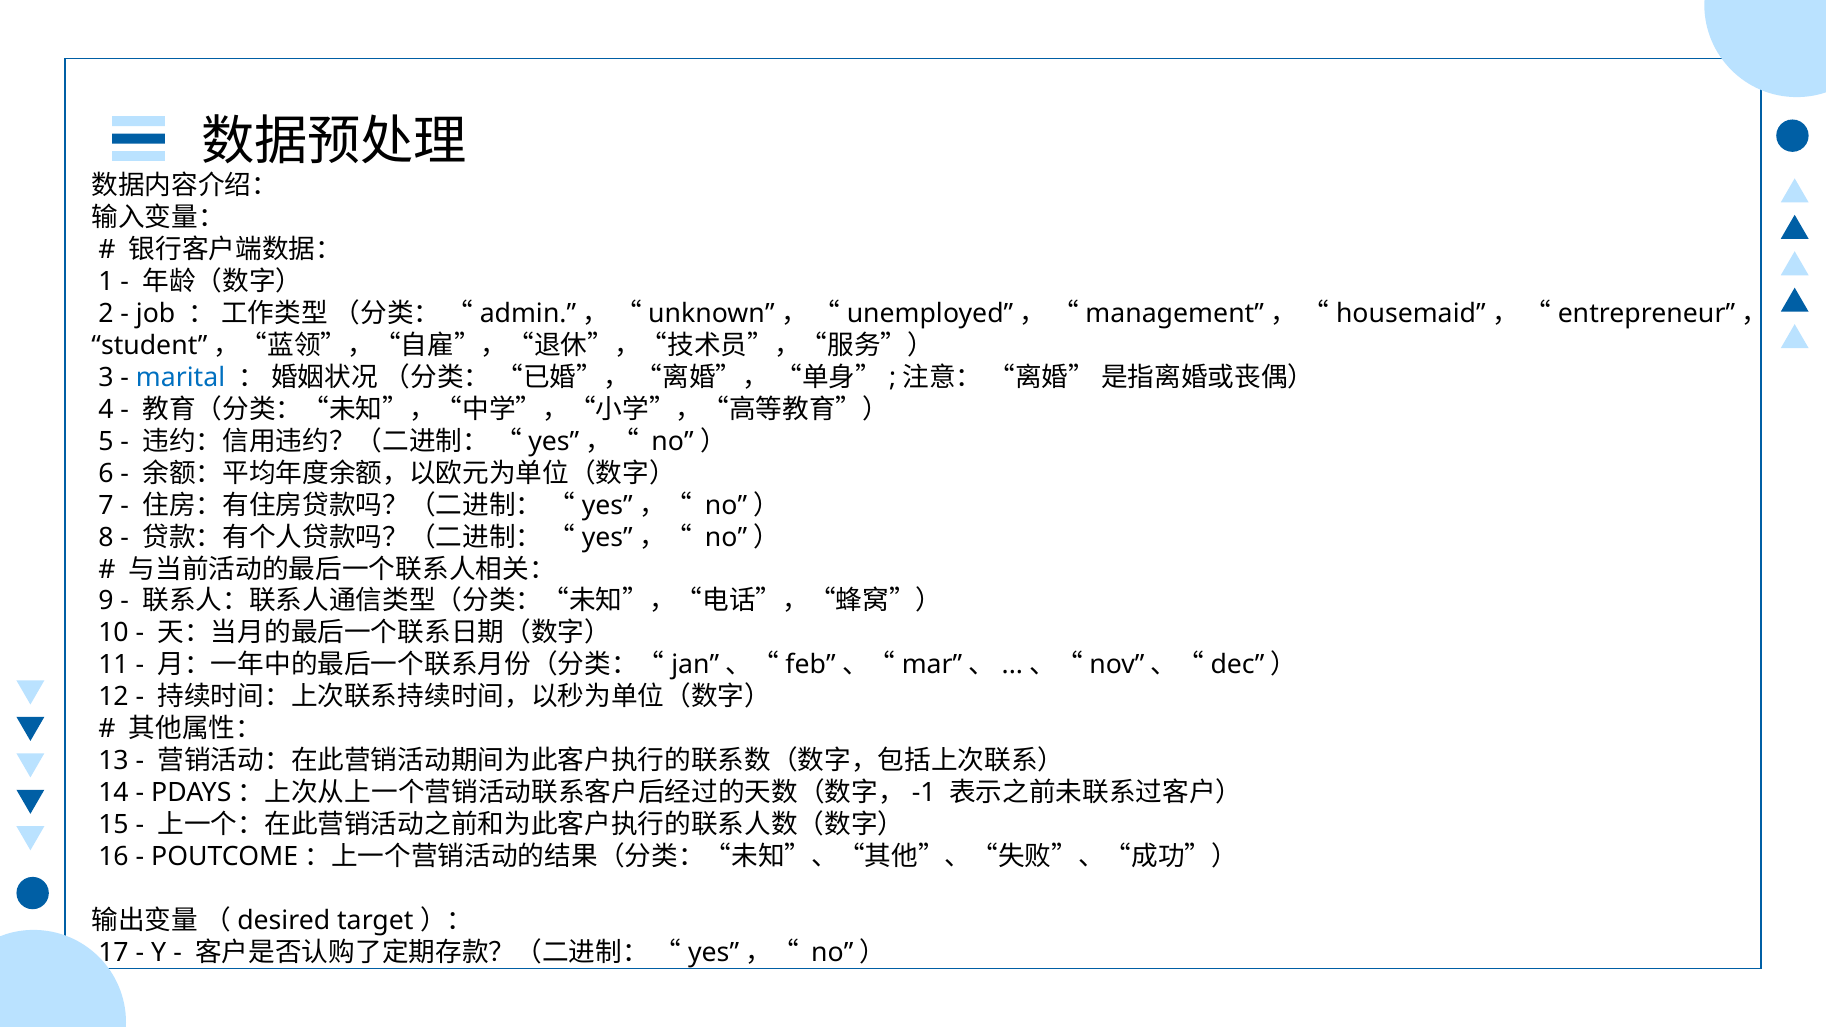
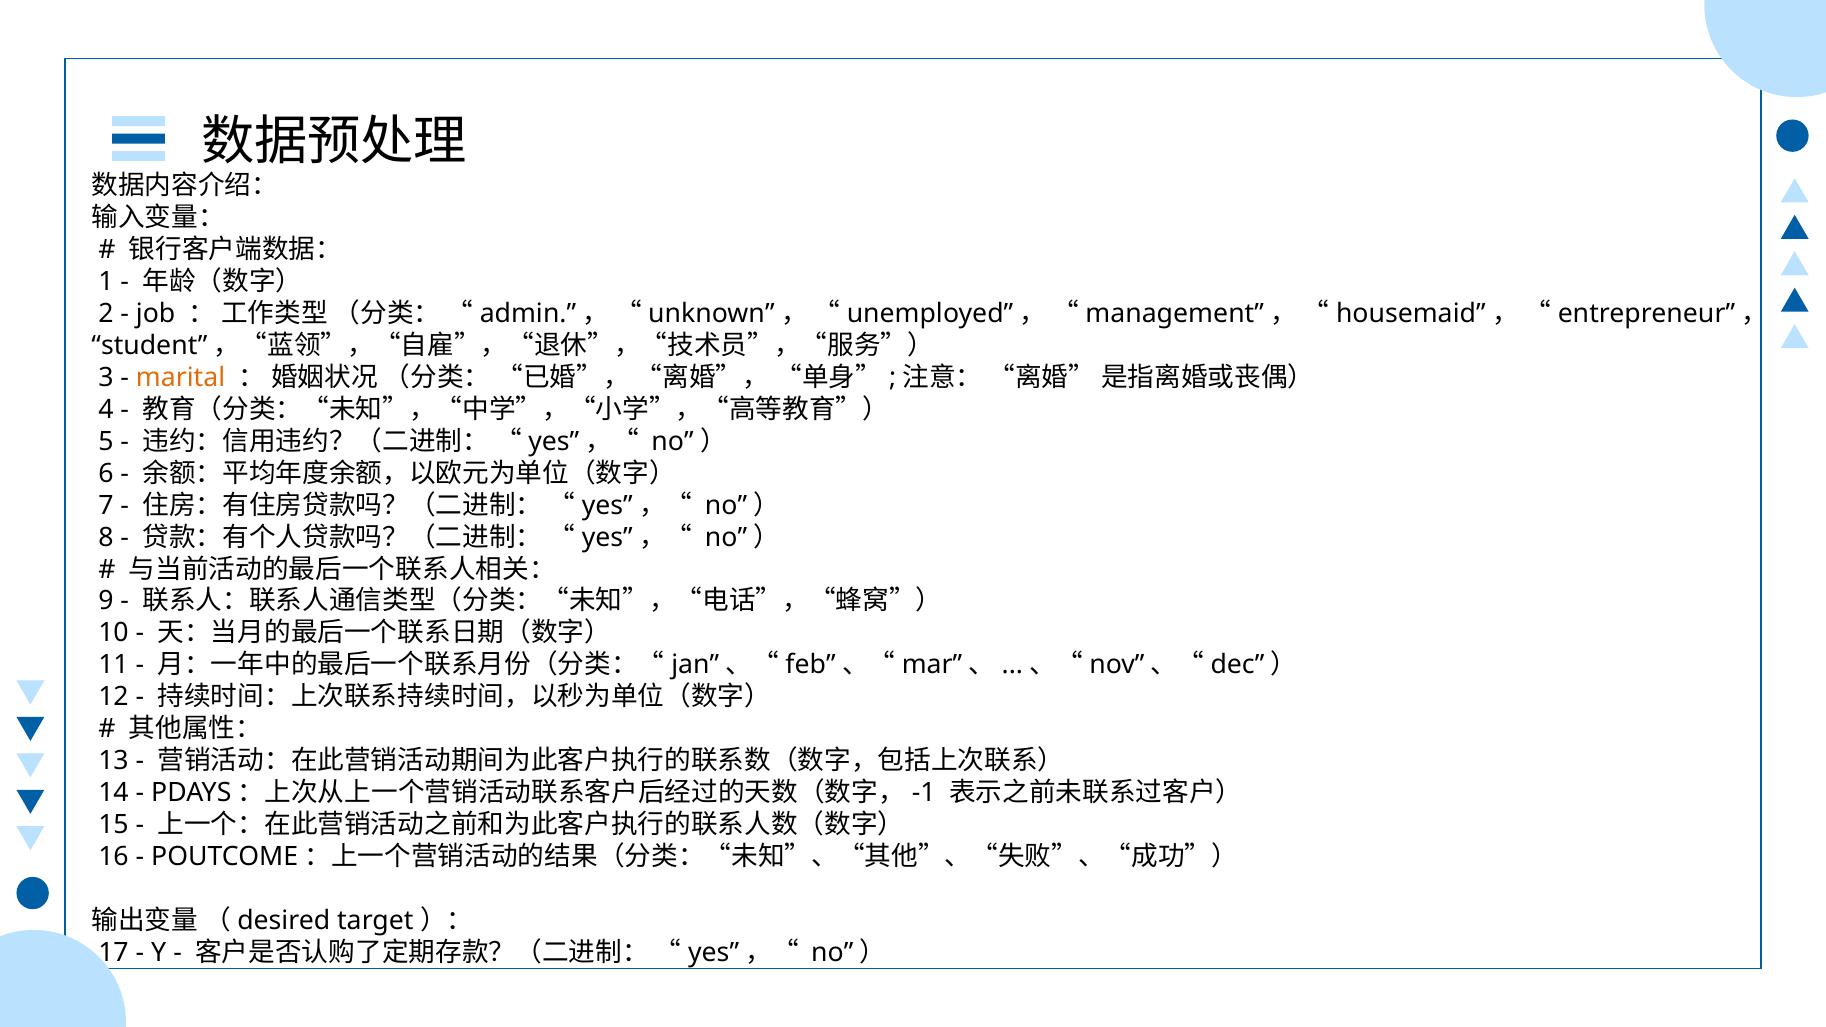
marital colour: blue -> orange
